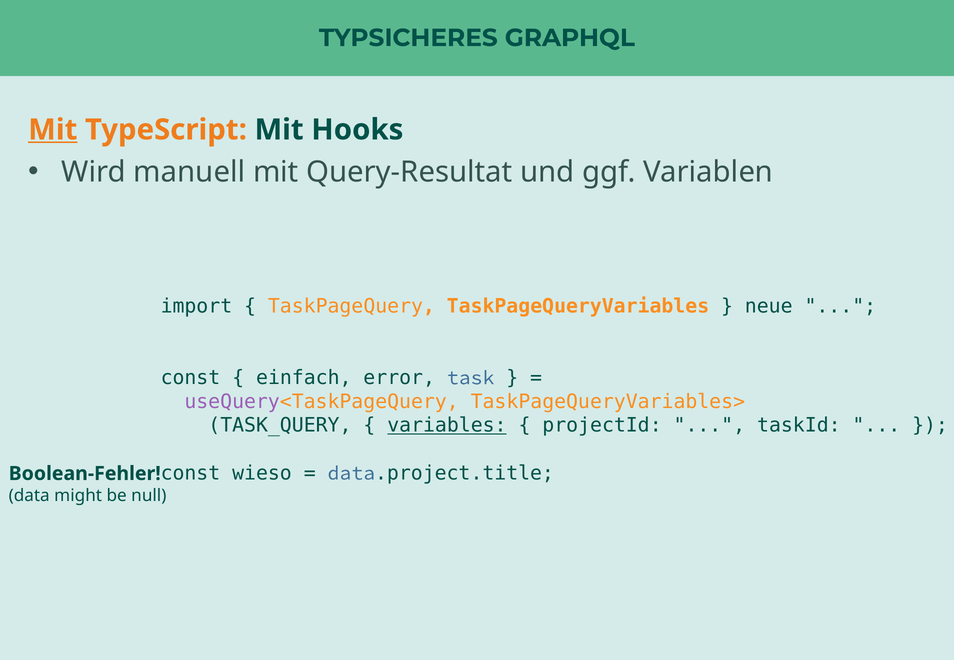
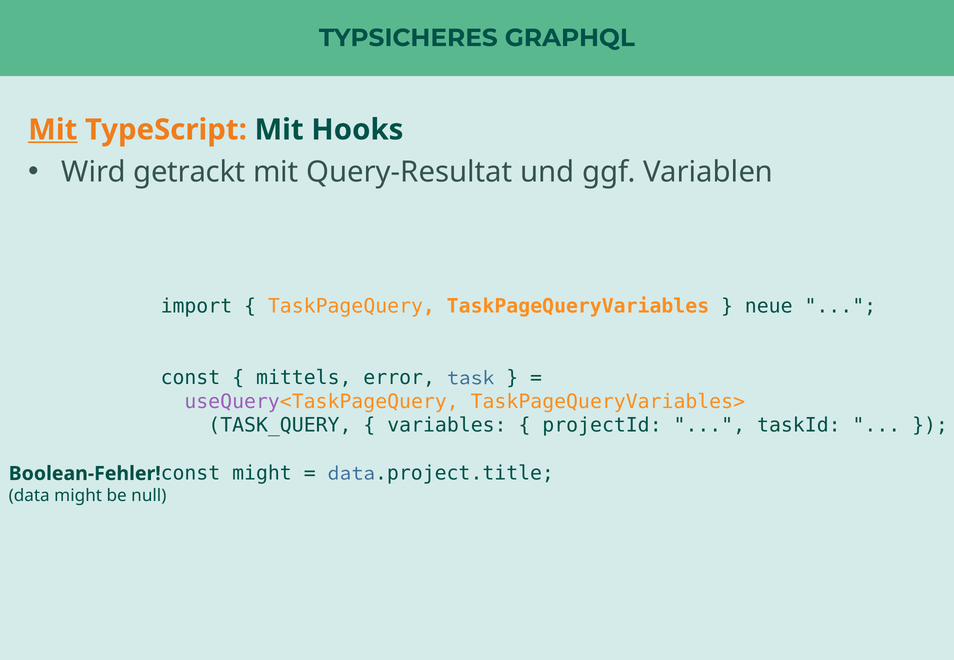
manuell: manuell -> getrackt
einfach: einfach -> mittels
variables underline: present -> none
const wieso: wieso -> might
